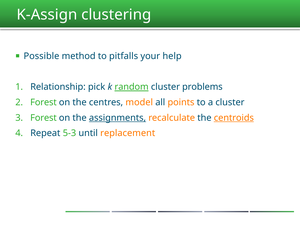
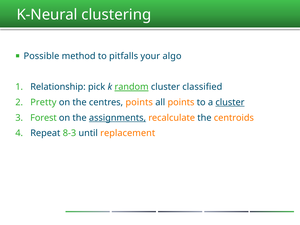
K-Assign: K-Assign -> K-Neural
help: help -> algo
problems: problems -> classified
Forest at (43, 102): Forest -> Pretty
centres model: model -> points
cluster at (230, 102) underline: none -> present
centroids underline: present -> none
5-3: 5-3 -> 8-3
